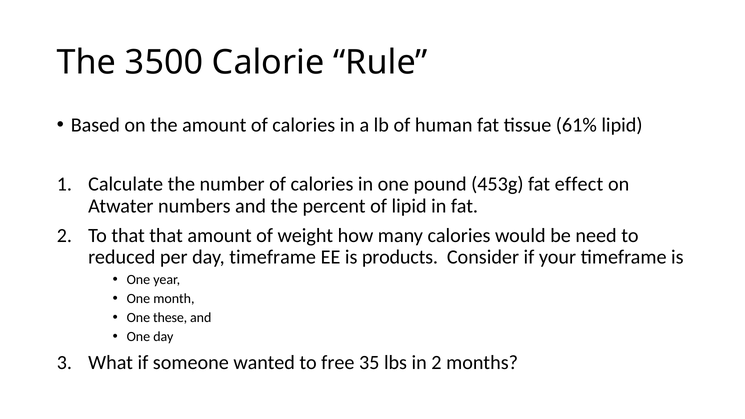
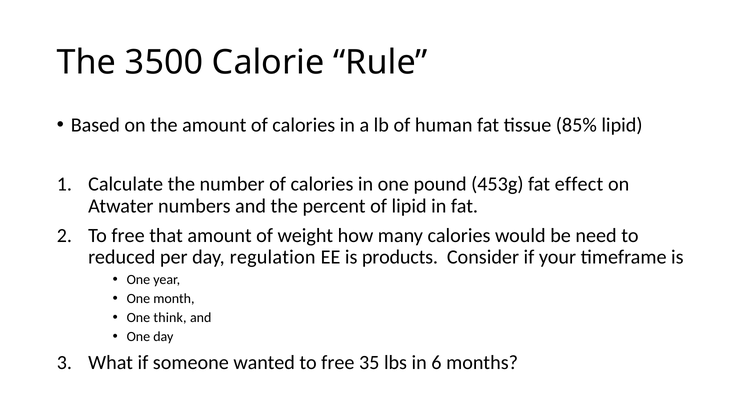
61%: 61% -> 85%
that at (128, 236): that -> free
day timeframe: timeframe -> regulation
these: these -> think
in 2: 2 -> 6
